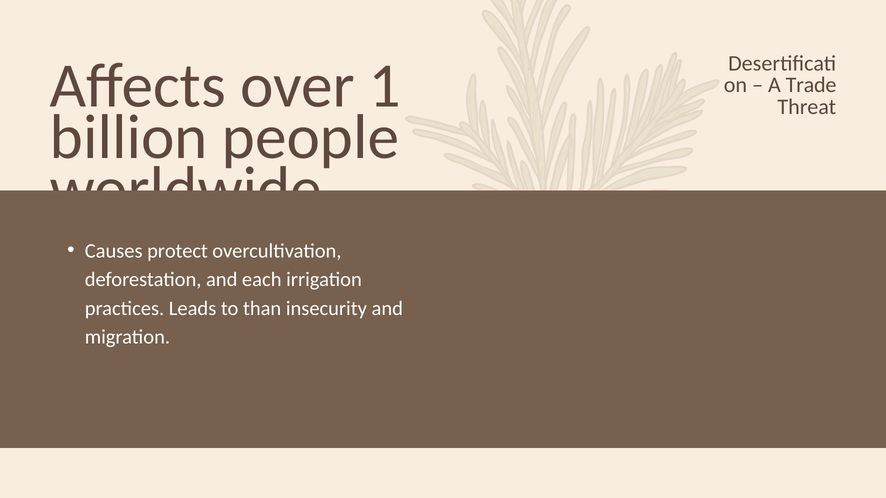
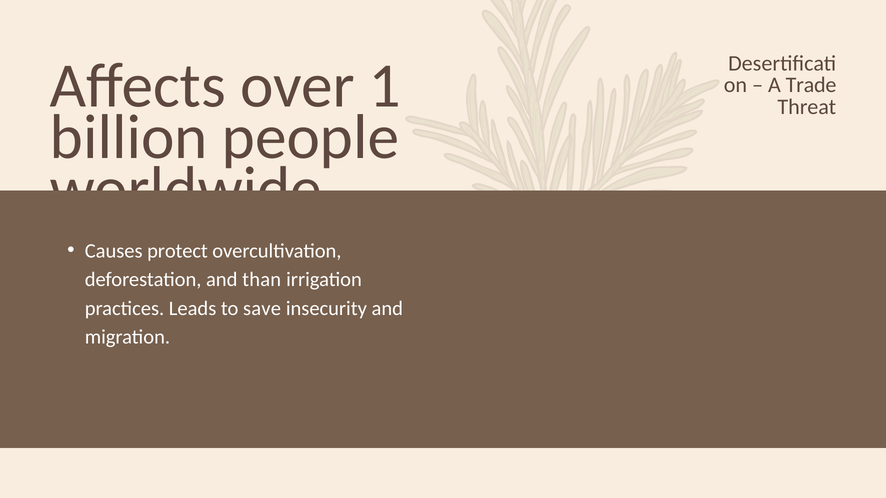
each: each -> than
than: than -> save
